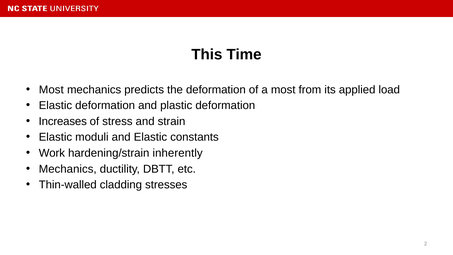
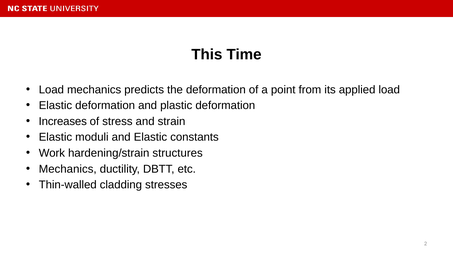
Most at (51, 90): Most -> Load
a most: most -> point
inherently: inherently -> structures
